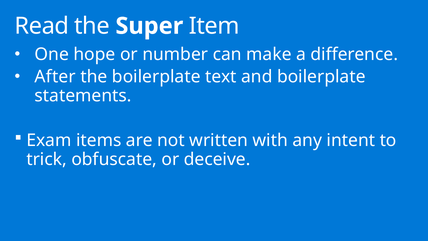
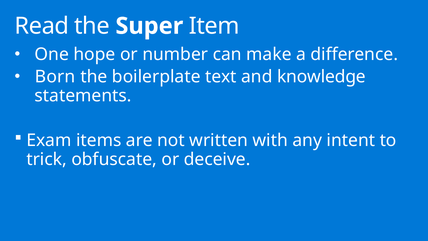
After: After -> Born
and boilerplate: boilerplate -> knowledge
